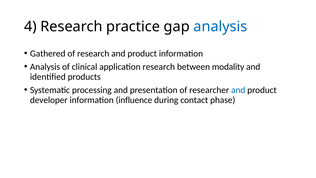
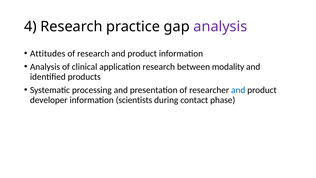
analysis at (220, 27) colour: blue -> purple
Gathered: Gathered -> Attitudes
influence: influence -> scientists
